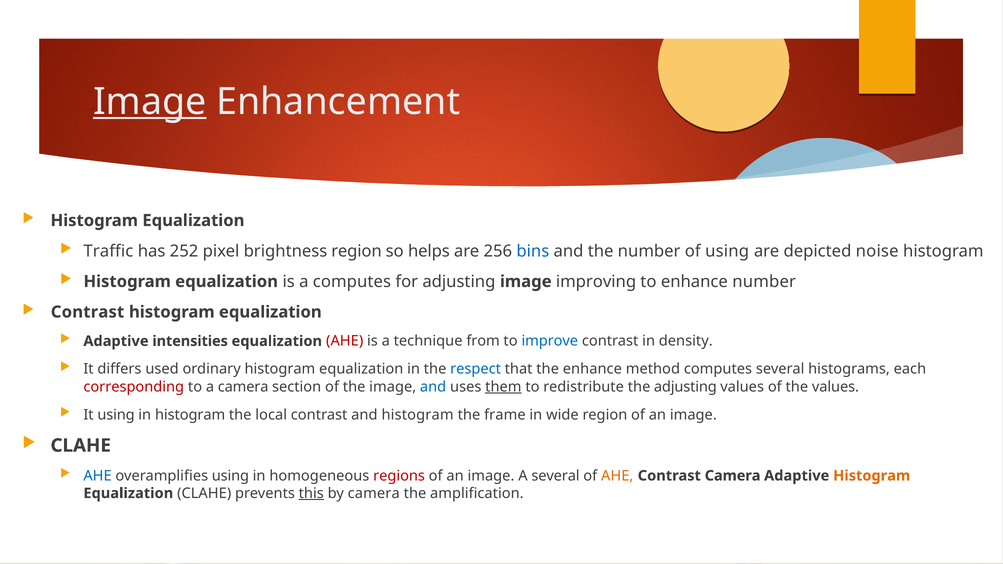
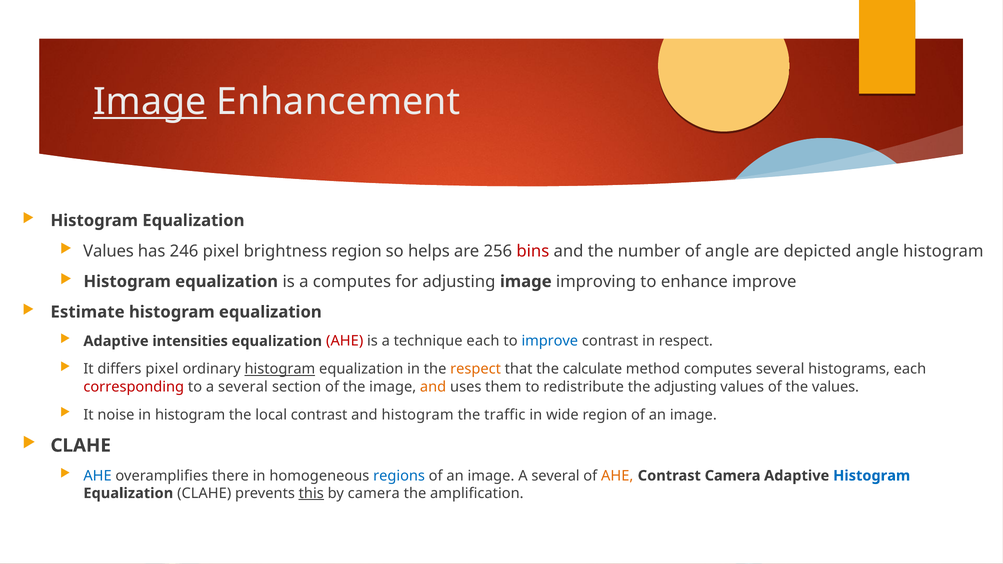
Traffic at (108, 251): Traffic -> Values
252: 252 -> 246
bins colour: blue -> red
of using: using -> angle
depicted noise: noise -> angle
enhance number: number -> improve
Contrast at (88, 312): Contrast -> Estimate
technique from: from -> each
in density: density -> respect
differs used: used -> pixel
histogram at (280, 369) underline: none -> present
respect at (476, 369) colour: blue -> orange
the enhance: enhance -> calculate
to a camera: camera -> several
and at (433, 387) colour: blue -> orange
them underline: present -> none
It using: using -> noise
frame: frame -> traffic
overamplifies using: using -> there
regions colour: red -> blue
Histogram at (872, 476) colour: orange -> blue
